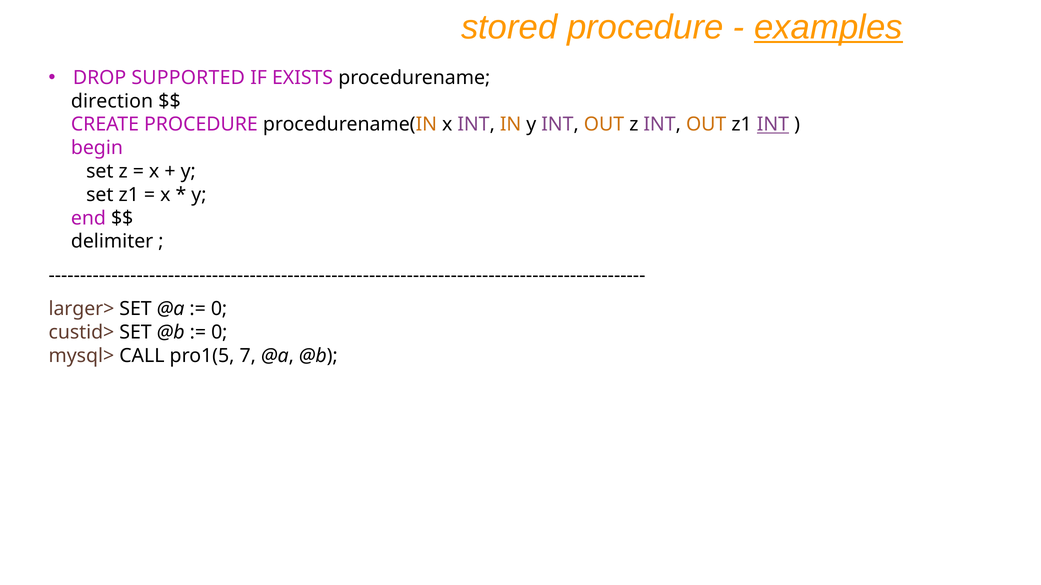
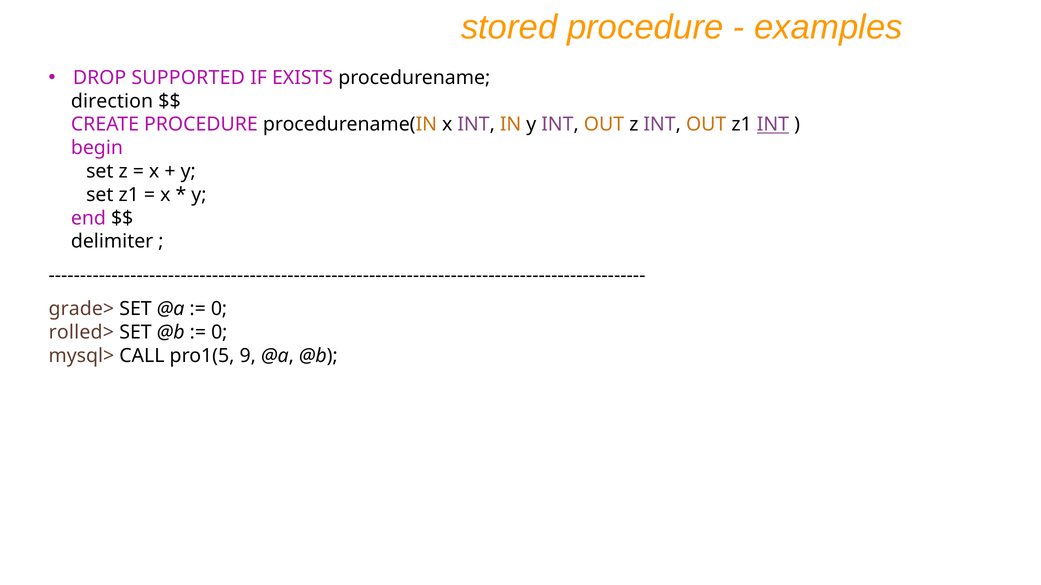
examples underline: present -> none
larger>: larger> -> grade>
custid>: custid> -> rolled>
7: 7 -> 9
